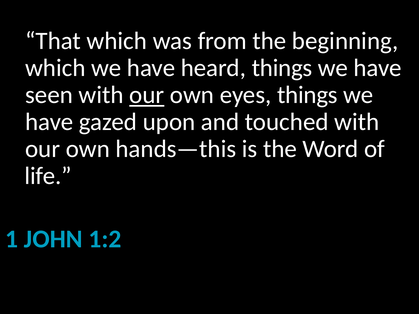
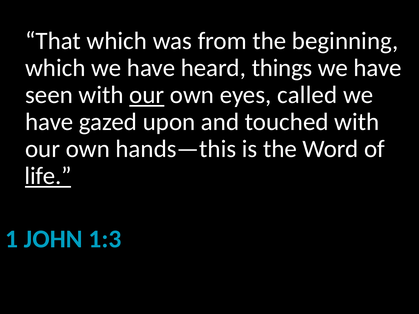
eyes things: things -> called
life underline: none -> present
1:2: 1:2 -> 1:3
